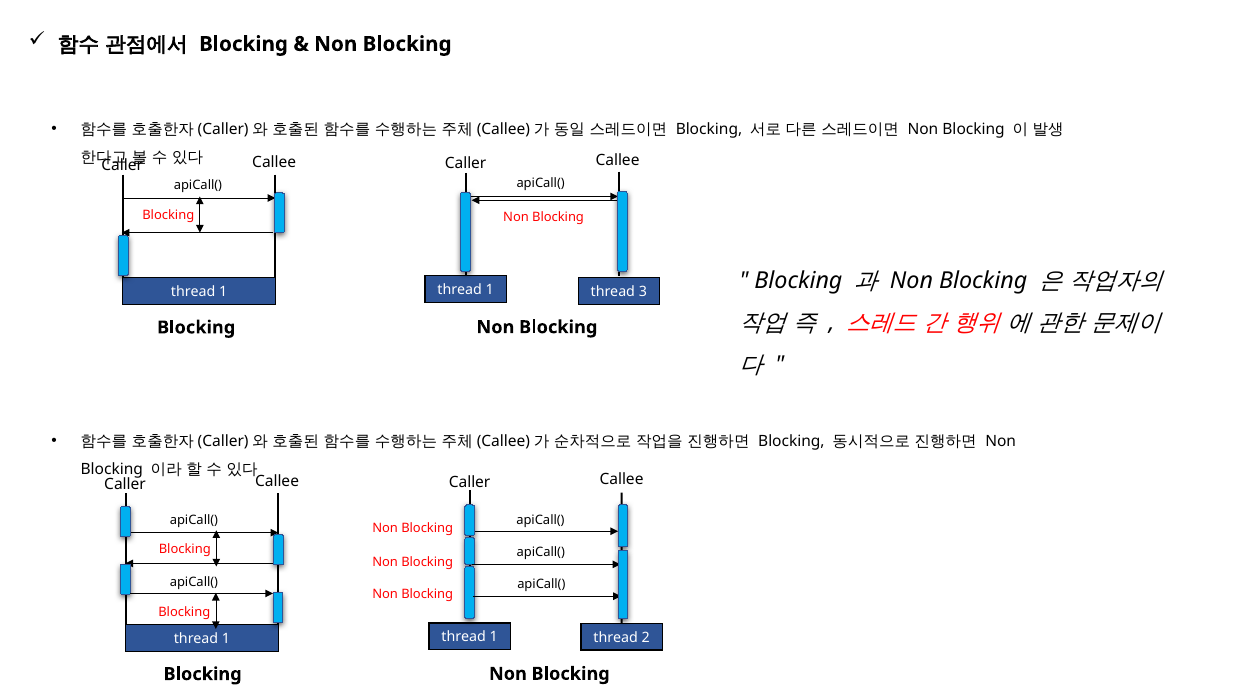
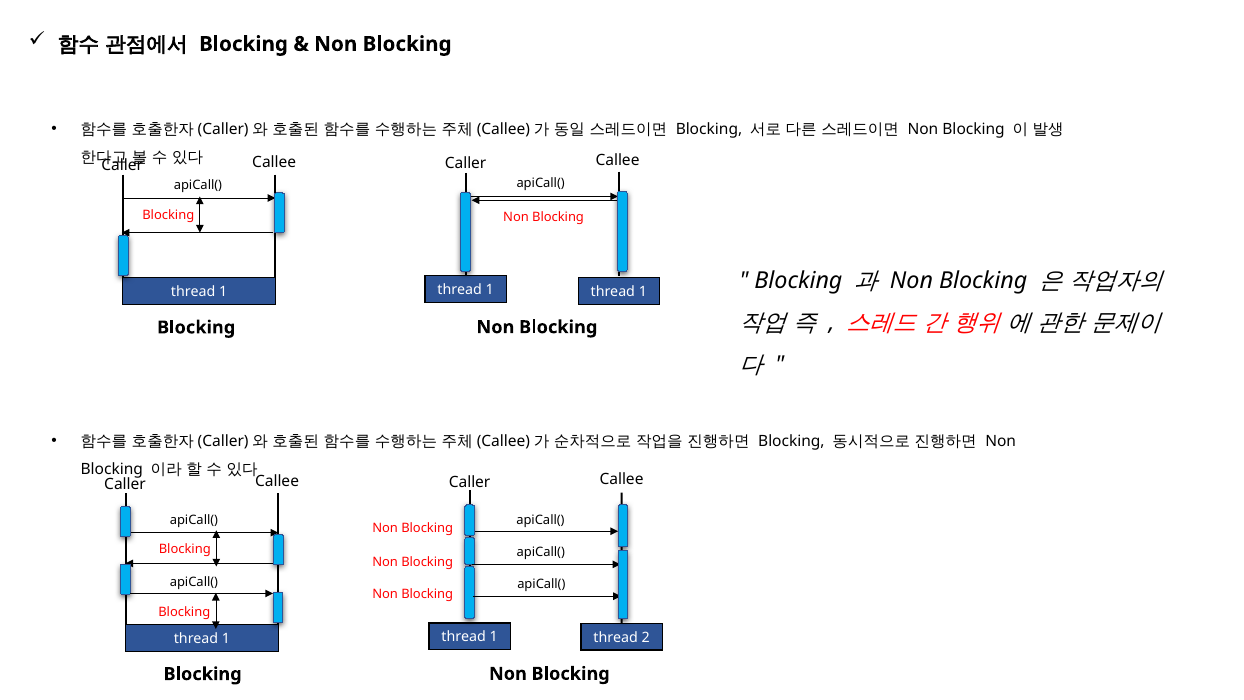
1 thread 3: 3 -> 1
